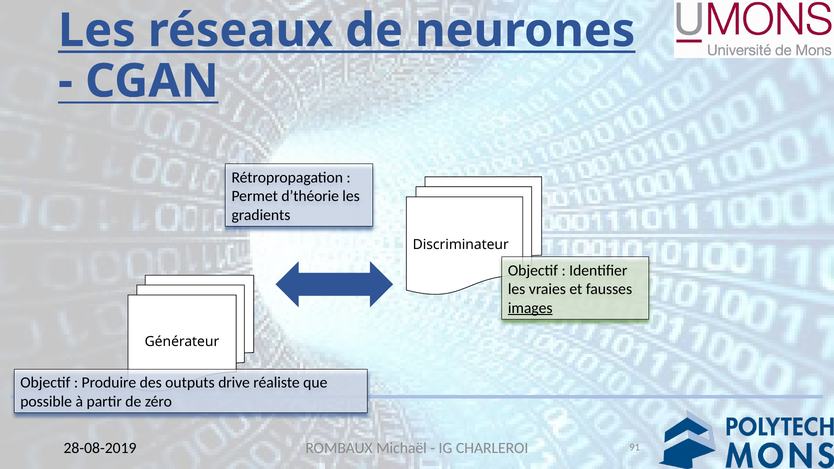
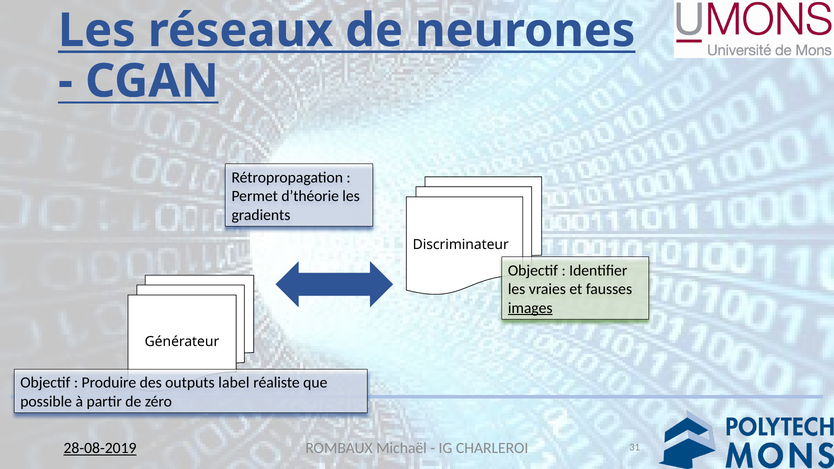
drive: drive -> label
91: 91 -> 31
28-08-2019 underline: none -> present
